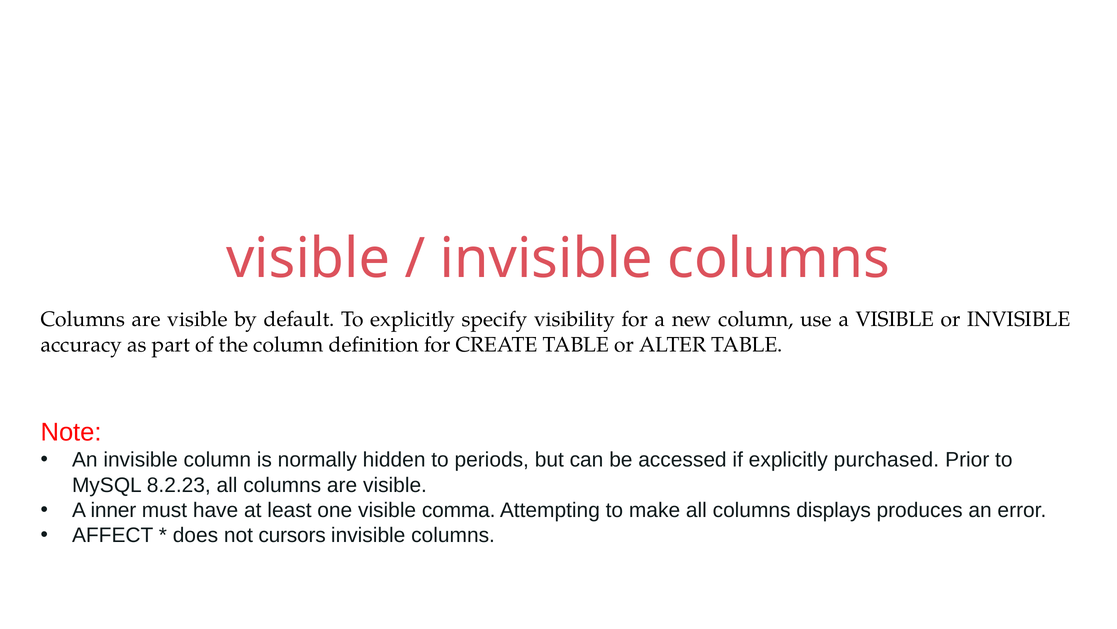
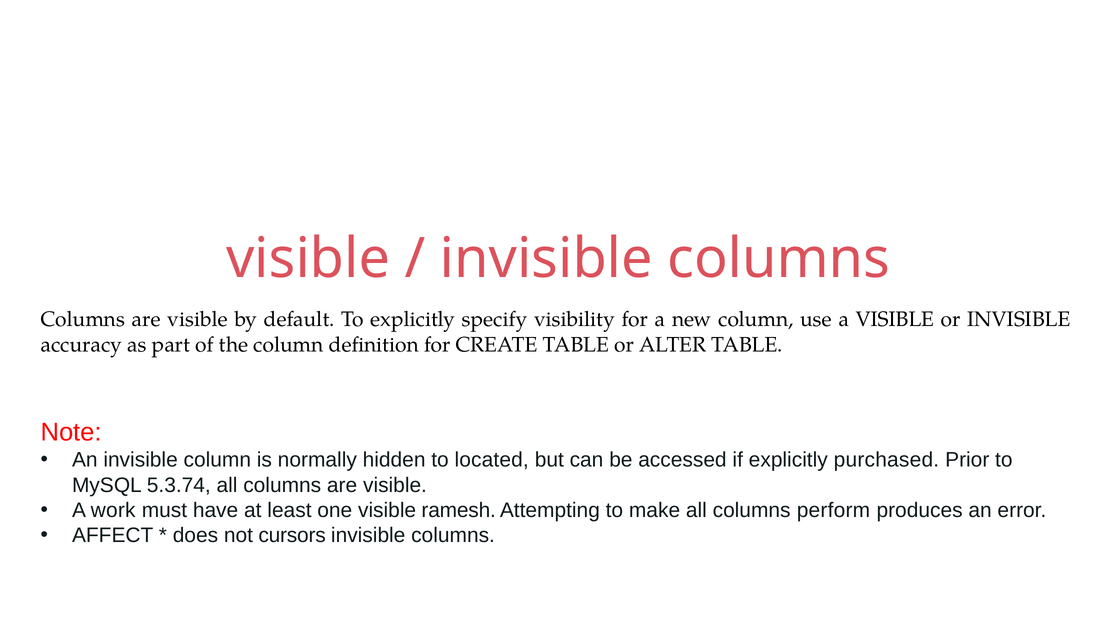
periods: periods -> located
8.2.23: 8.2.23 -> 5.3.74
inner: inner -> work
comma: comma -> ramesh
displays: displays -> perform
